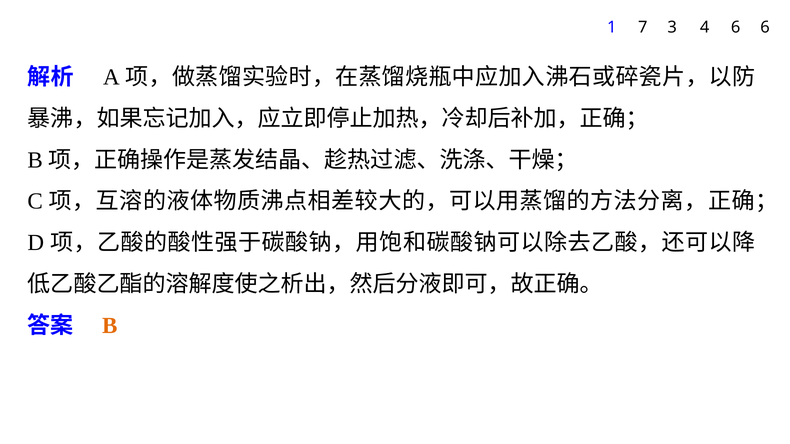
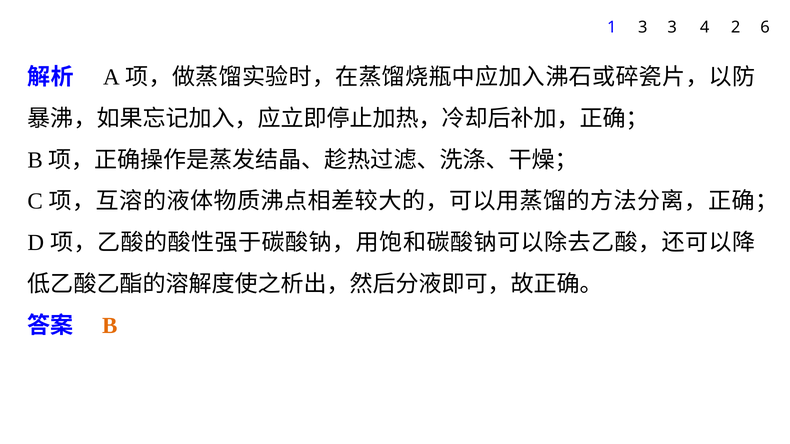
1 7: 7 -> 3
4 6: 6 -> 2
